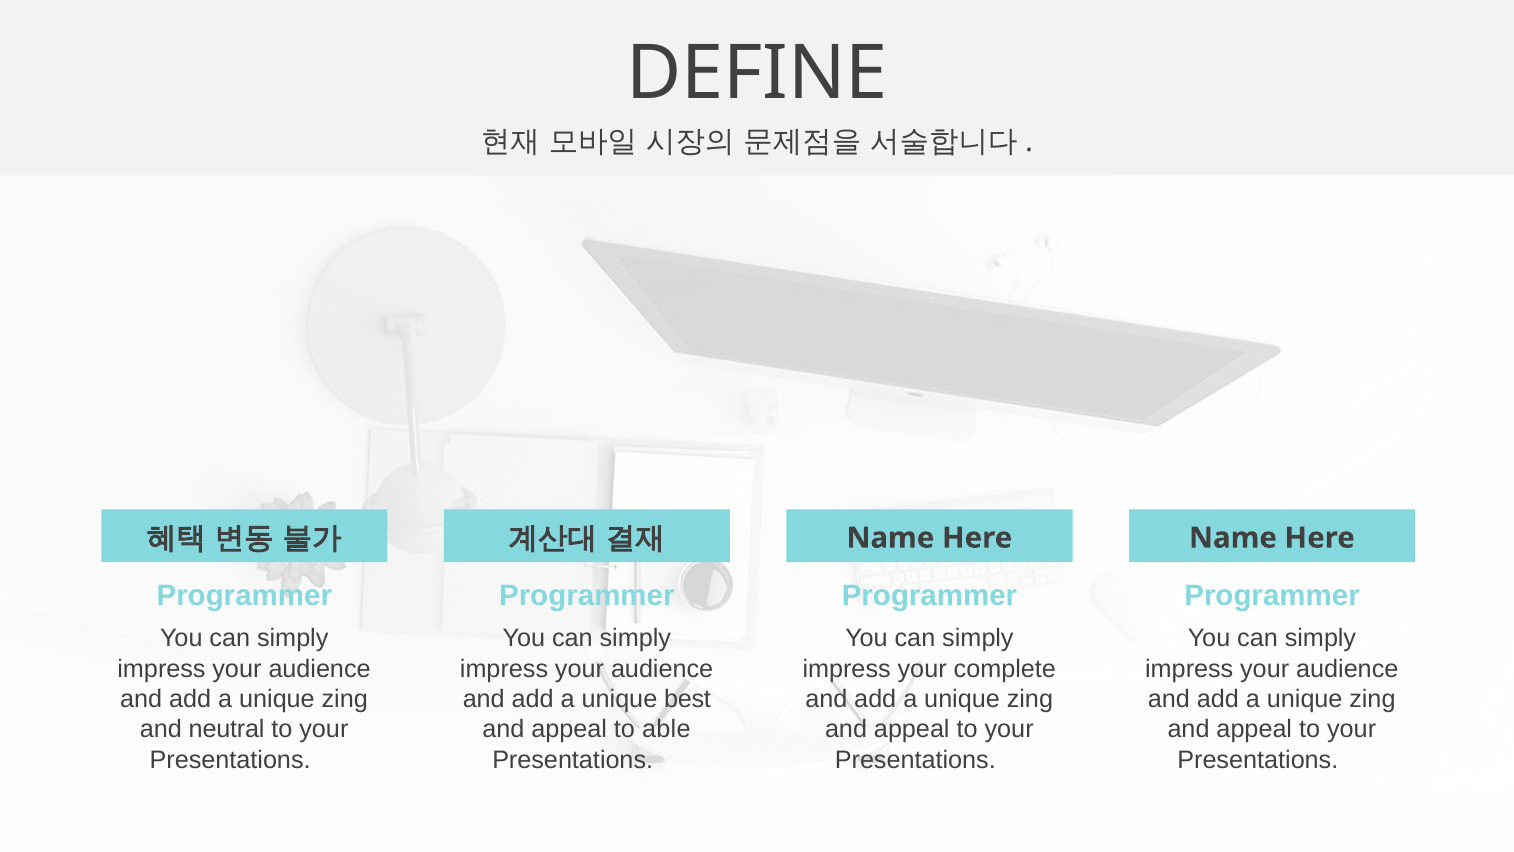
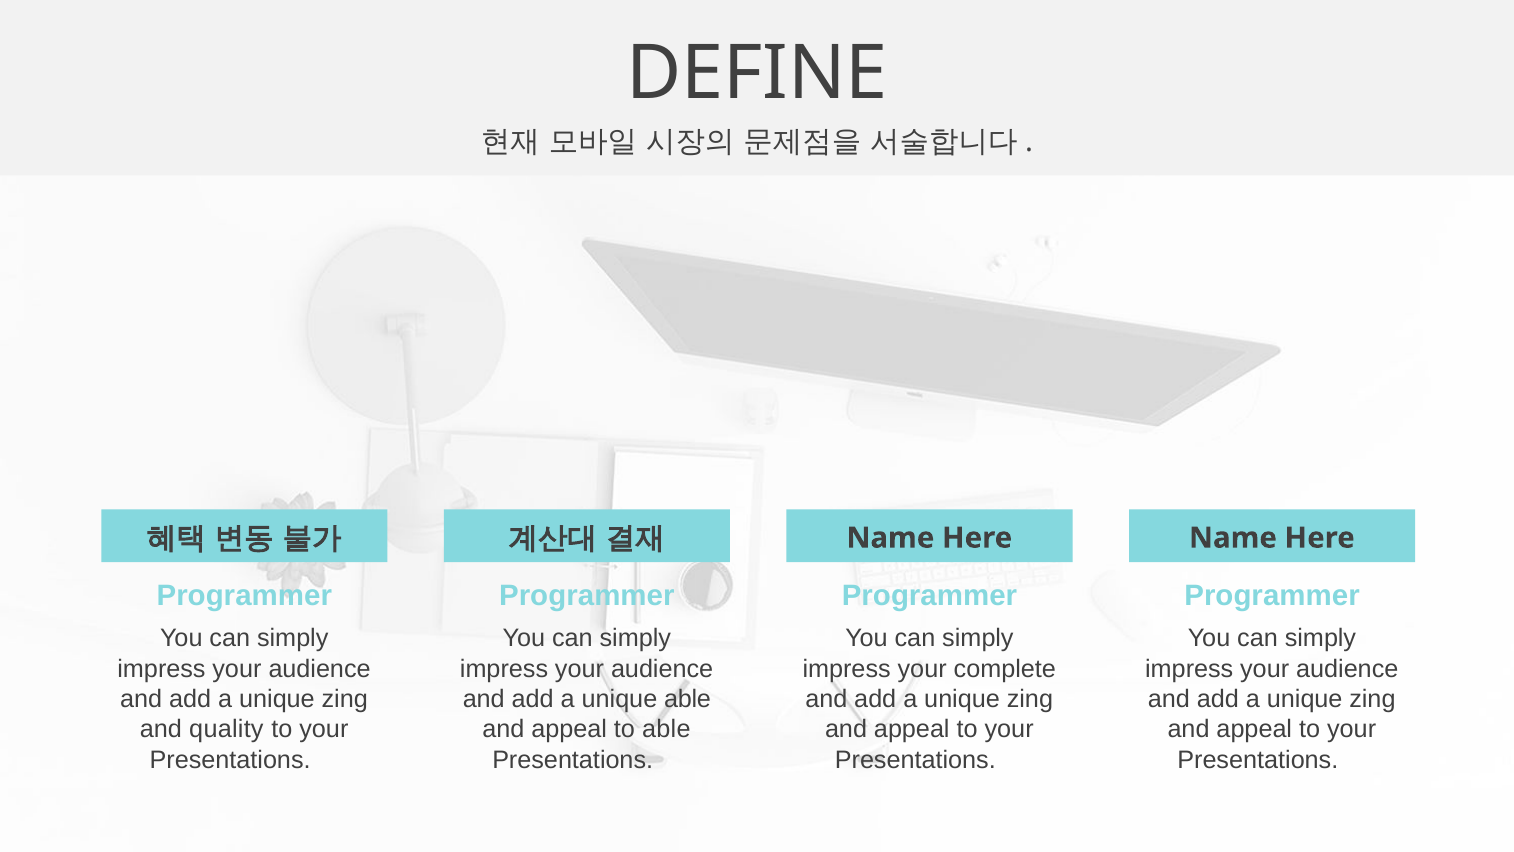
unique best: best -> able
neutral: neutral -> quality
